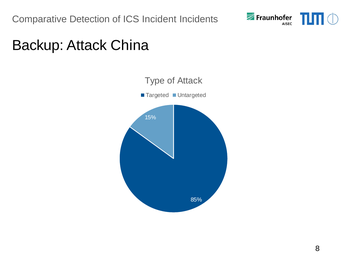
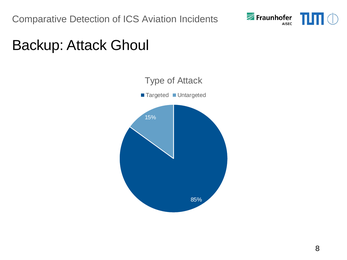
Incident: Incident -> Aviation
China: China -> Ghoul
